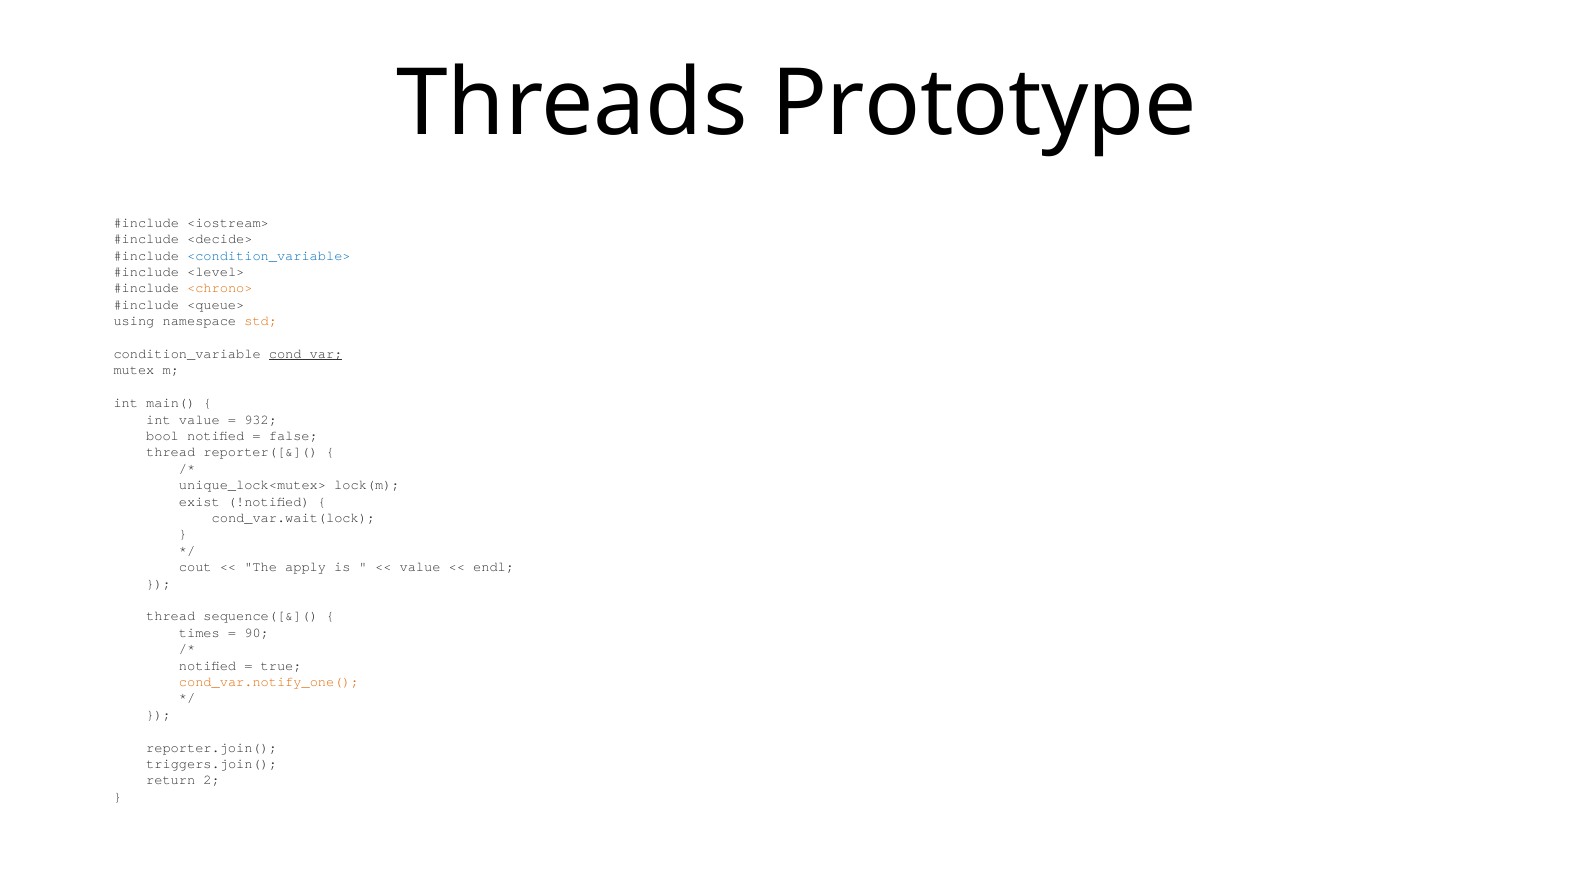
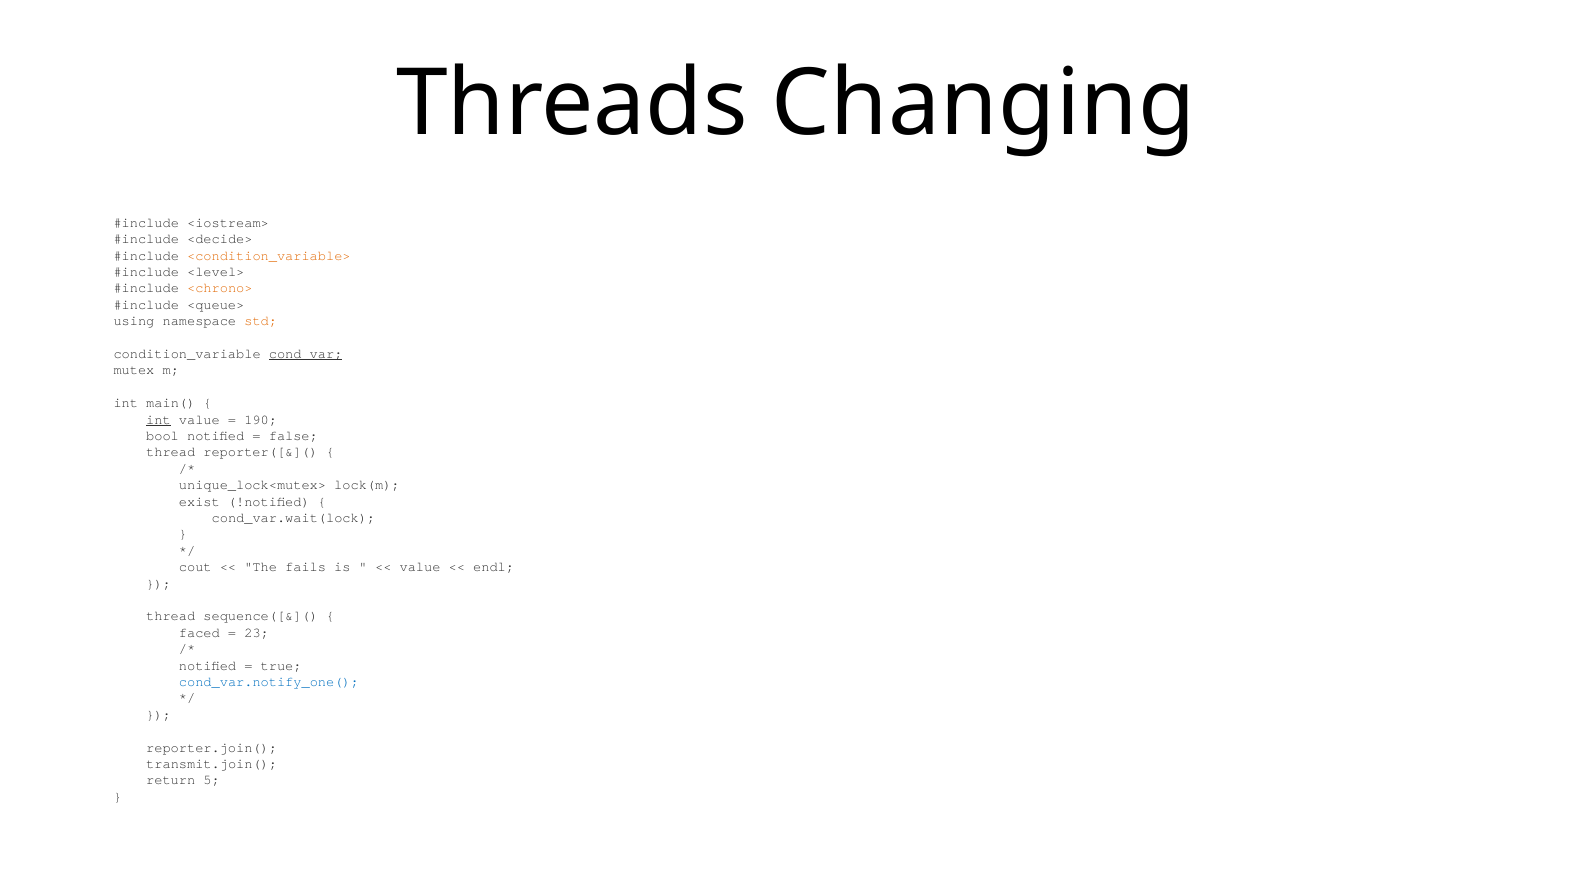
Prototype: Prototype -> Changing
<condition_variable> colour: blue -> orange
int at (159, 420) underline: none -> present
932: 932 -> 190
apply: apply -> fails
times: times -> faced
90: 90 -> 23
cond_var.notify_one( colour: orange -> blue
triggers.join(: triggers.join( -> transmit.join(
2: 2 -> 5
